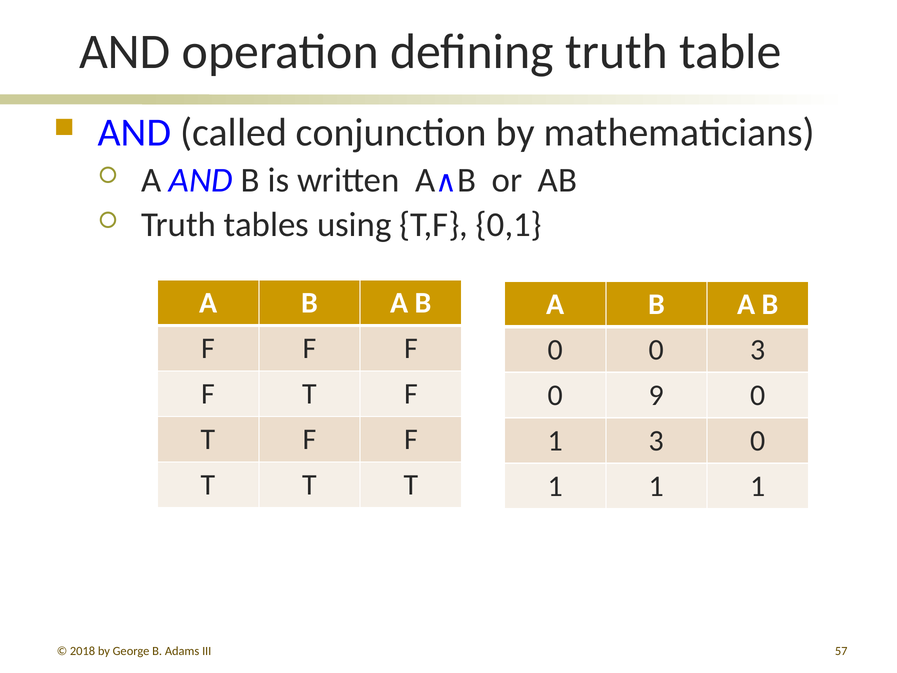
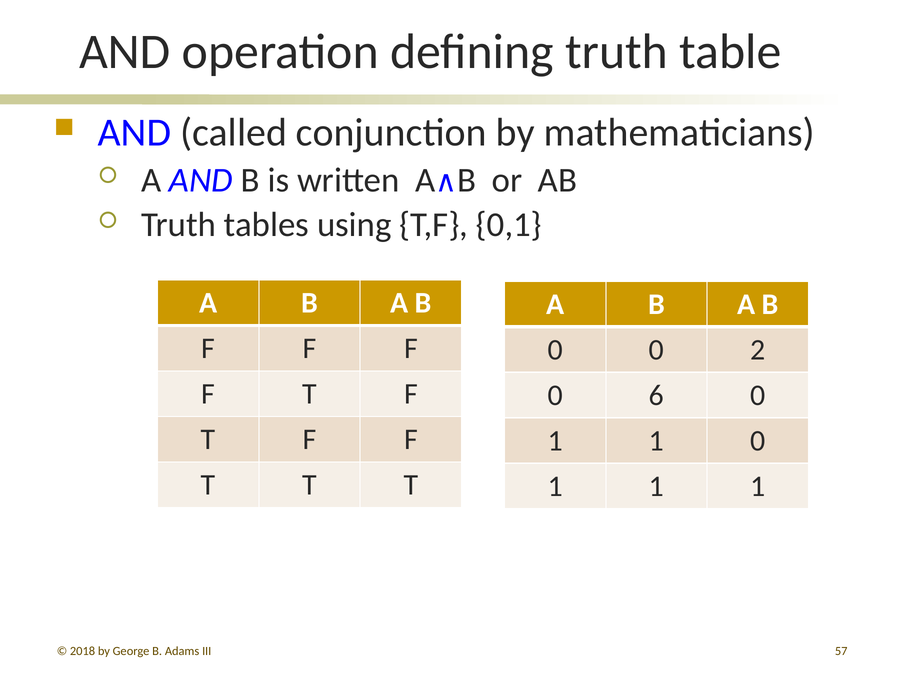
0 3: 3 -> 2
9: 9 -> 6
3 at (657, 441): 3 -> 1
